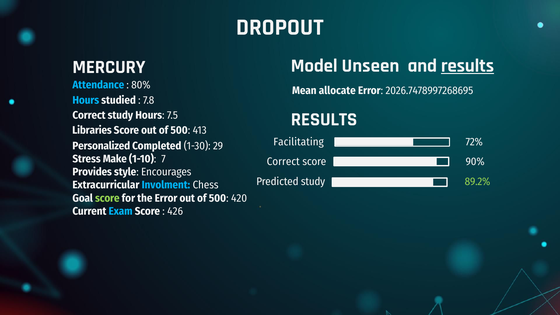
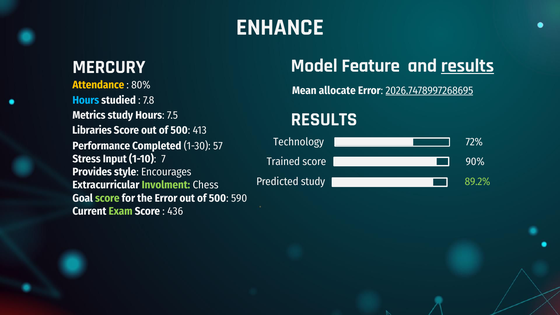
DROPOUT: DROPOUT -> ENHANCE
Unseen: Unseen -> Feature
Attendance colour: light blue -> yellow
2026.7478997268695 underline: none -> present
Correct at (89, 115): Correct -> Metrics
Facilitating: Facilitating -> Technology
Personalized: Personalized -> Performance
29: 29 -> 57
Make: Make -> Input
Correct at (283, 162): Correct -> Trained
Involment colour: light blue -> light green
420: 420 -> 590
Exam colour: light blue -> light green
426: 426 -> 436
